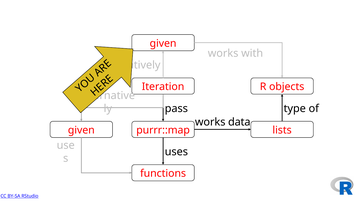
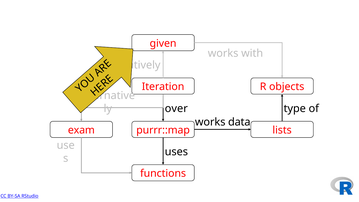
pass: pass -> over
given at (81, 130): given -> exam
